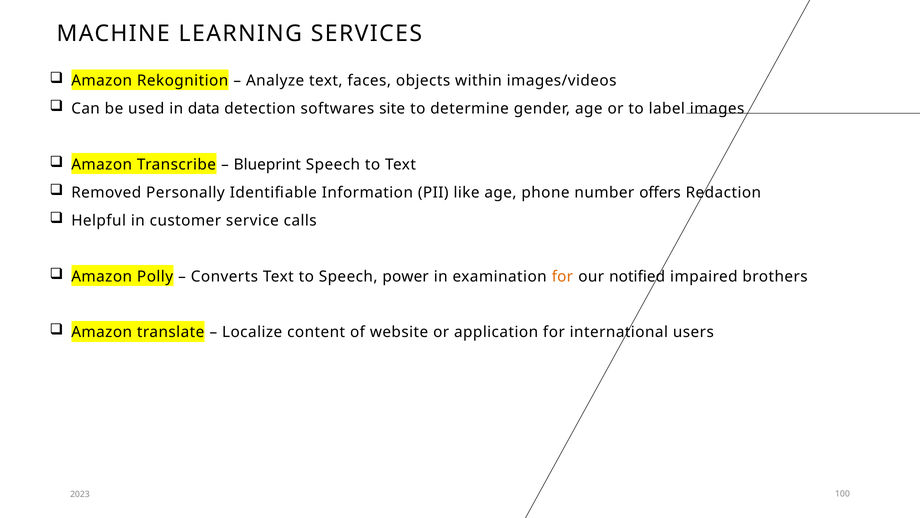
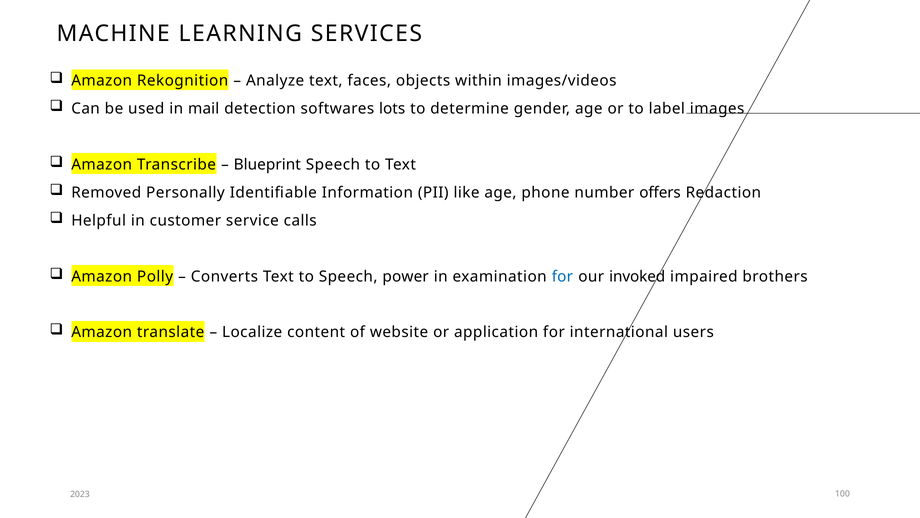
data: data -> mail
site: site -> lots
for at (562, 276) colour: orange -> blue
notified: notified -> invoked
